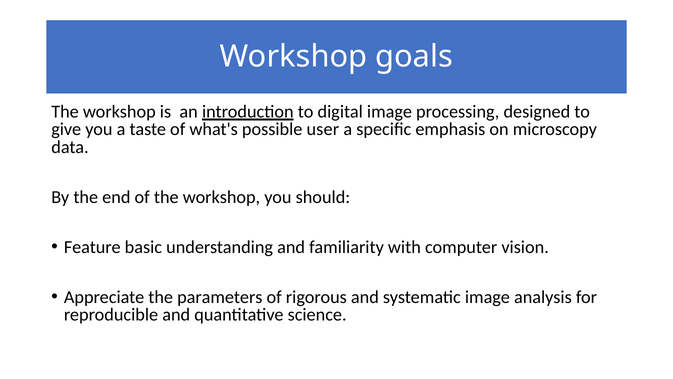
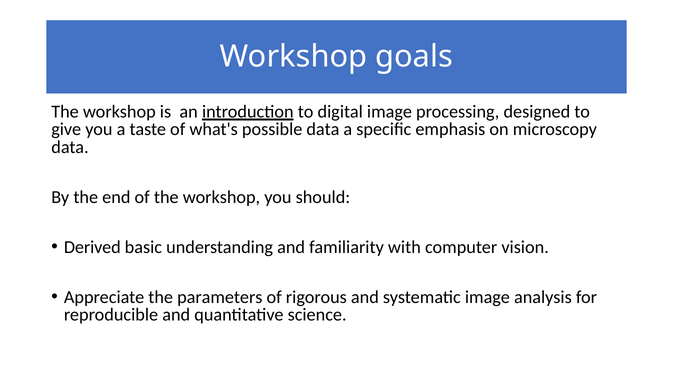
possible user: user -> data
Feature: Feature -> Derived
